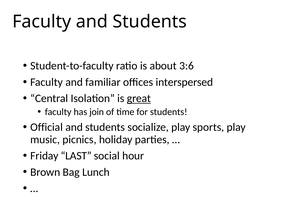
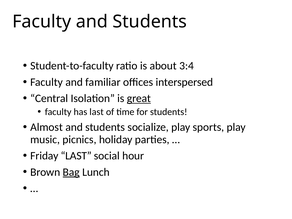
3:6: 3:6 -> 3:4
has join: join -> last
Official: Official -> Almost
Bag underline: none -> present
